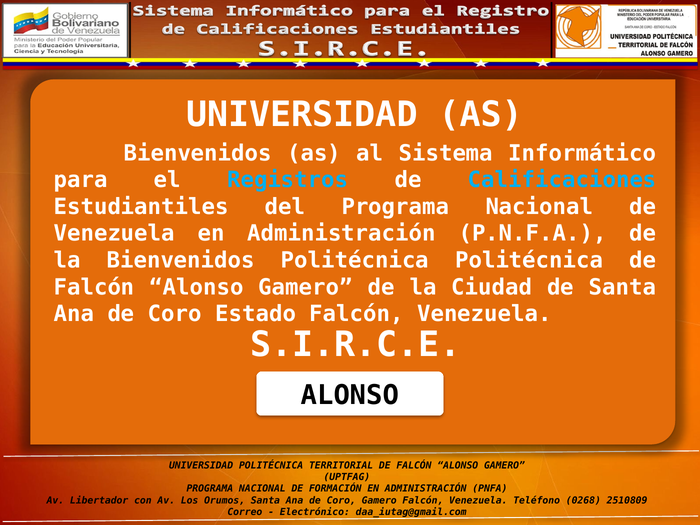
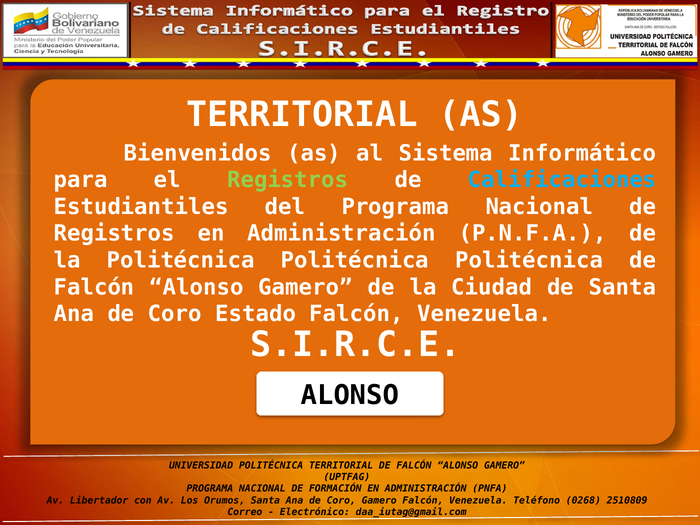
UNIVERSIDAD at (302, 115): UNIVERSIDAD -> TERRITORIAL
Registros at (288, 180) colour: light blue -> light green
Venezuela at (114, 234): Venezuela -> Registros
la Bienvenidos: Bienvenidos -> Politécnica
